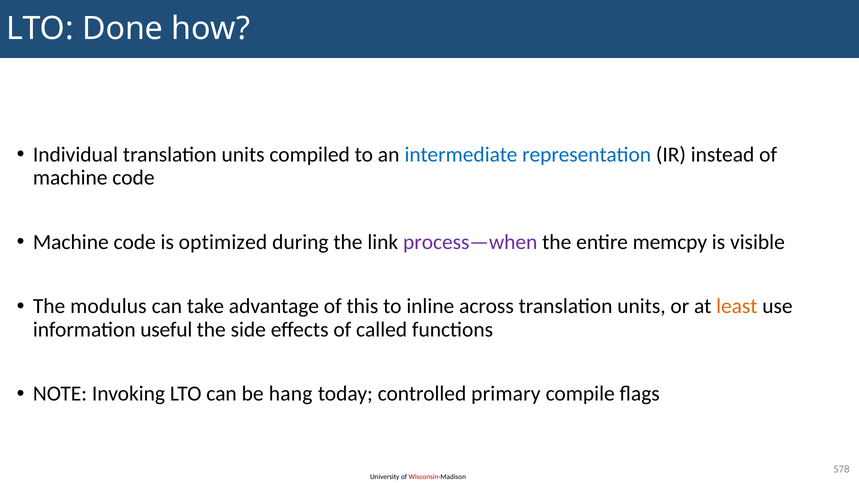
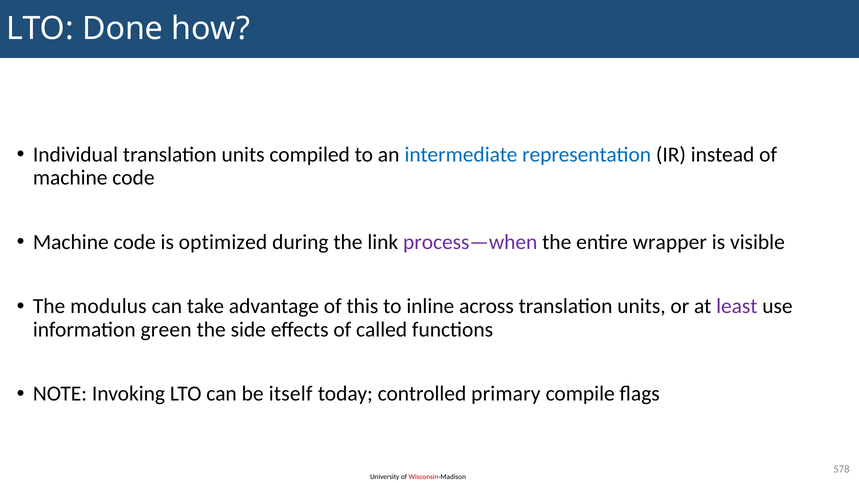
memcpy: memcpy -> wrapper
least colour: orange -> purple
useful: useful -> green
hang: hang -> itself
